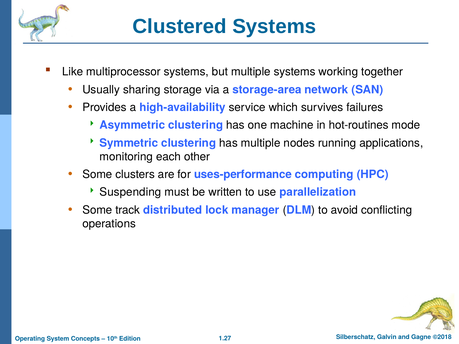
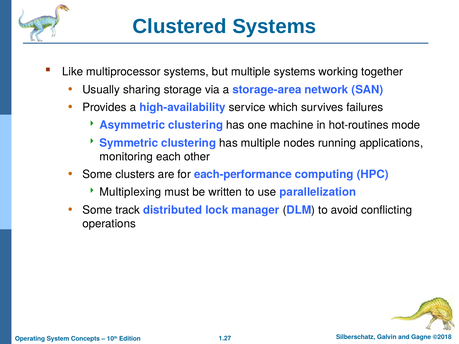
uses-performance: uses-performance -> each-performance
Suspending: Suspending -> Multiplexing
